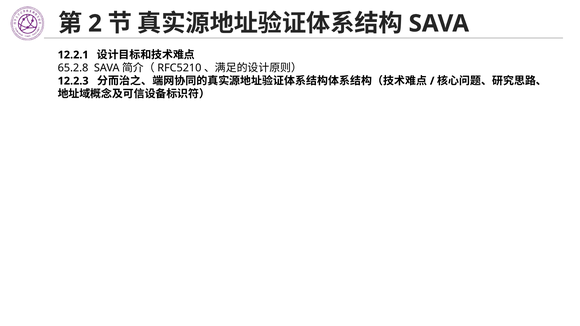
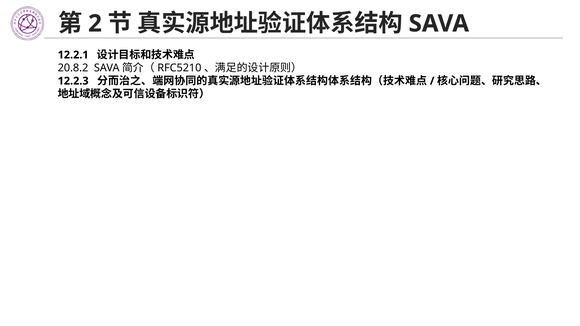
65.2.8: 65.2.8 -> 20.8.2
